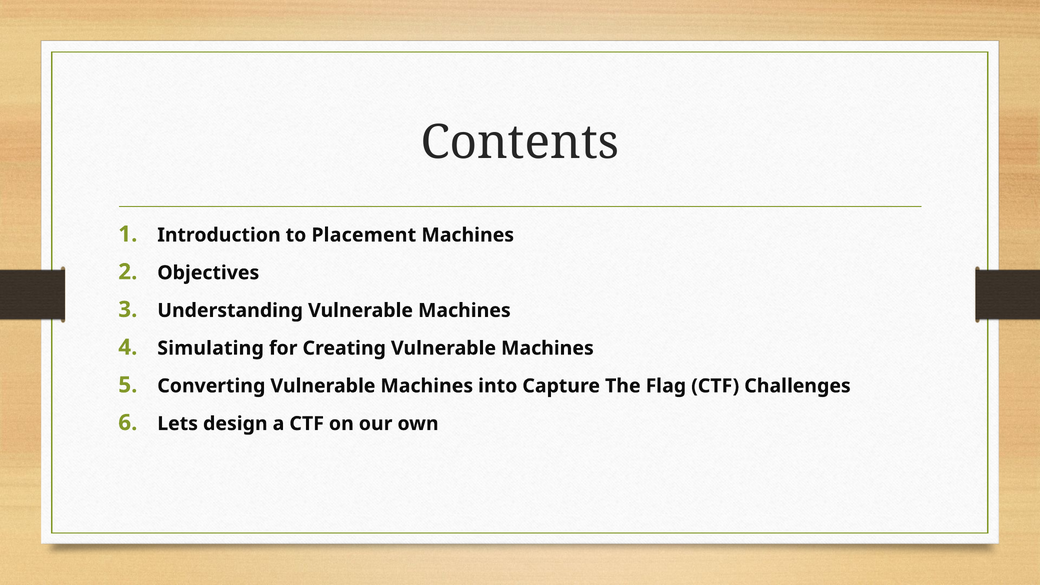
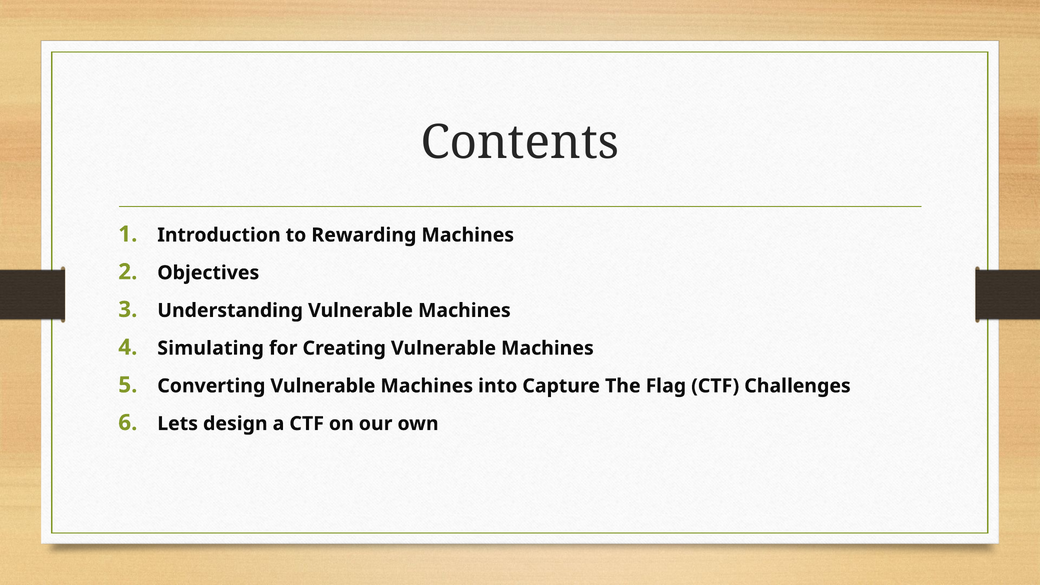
Placement: Placement -> Rewarding
